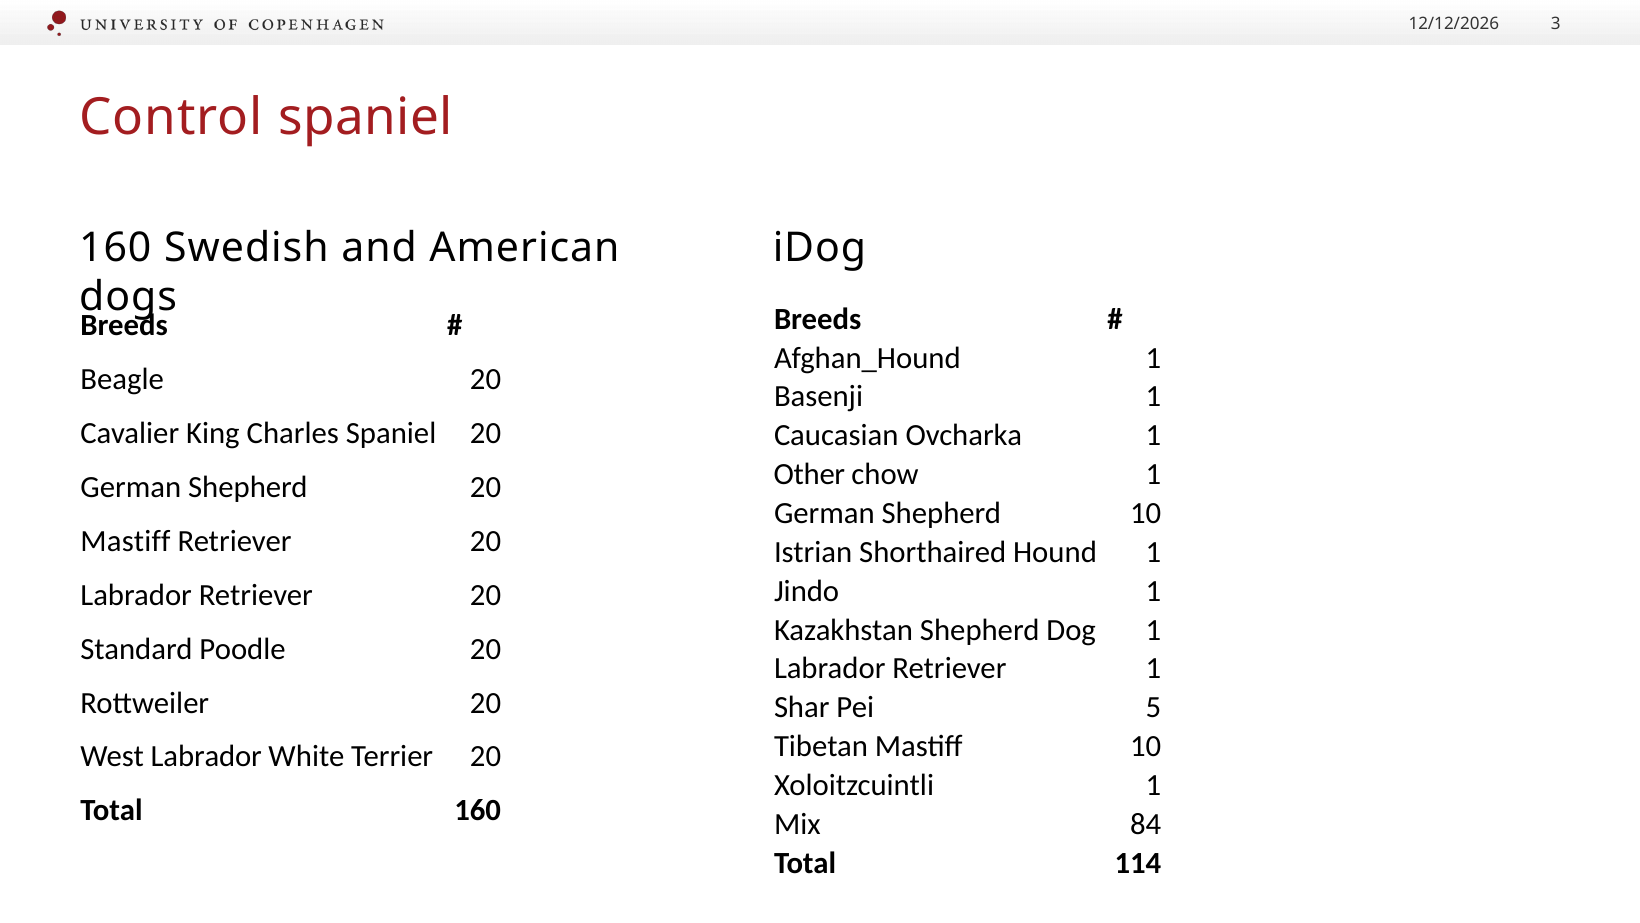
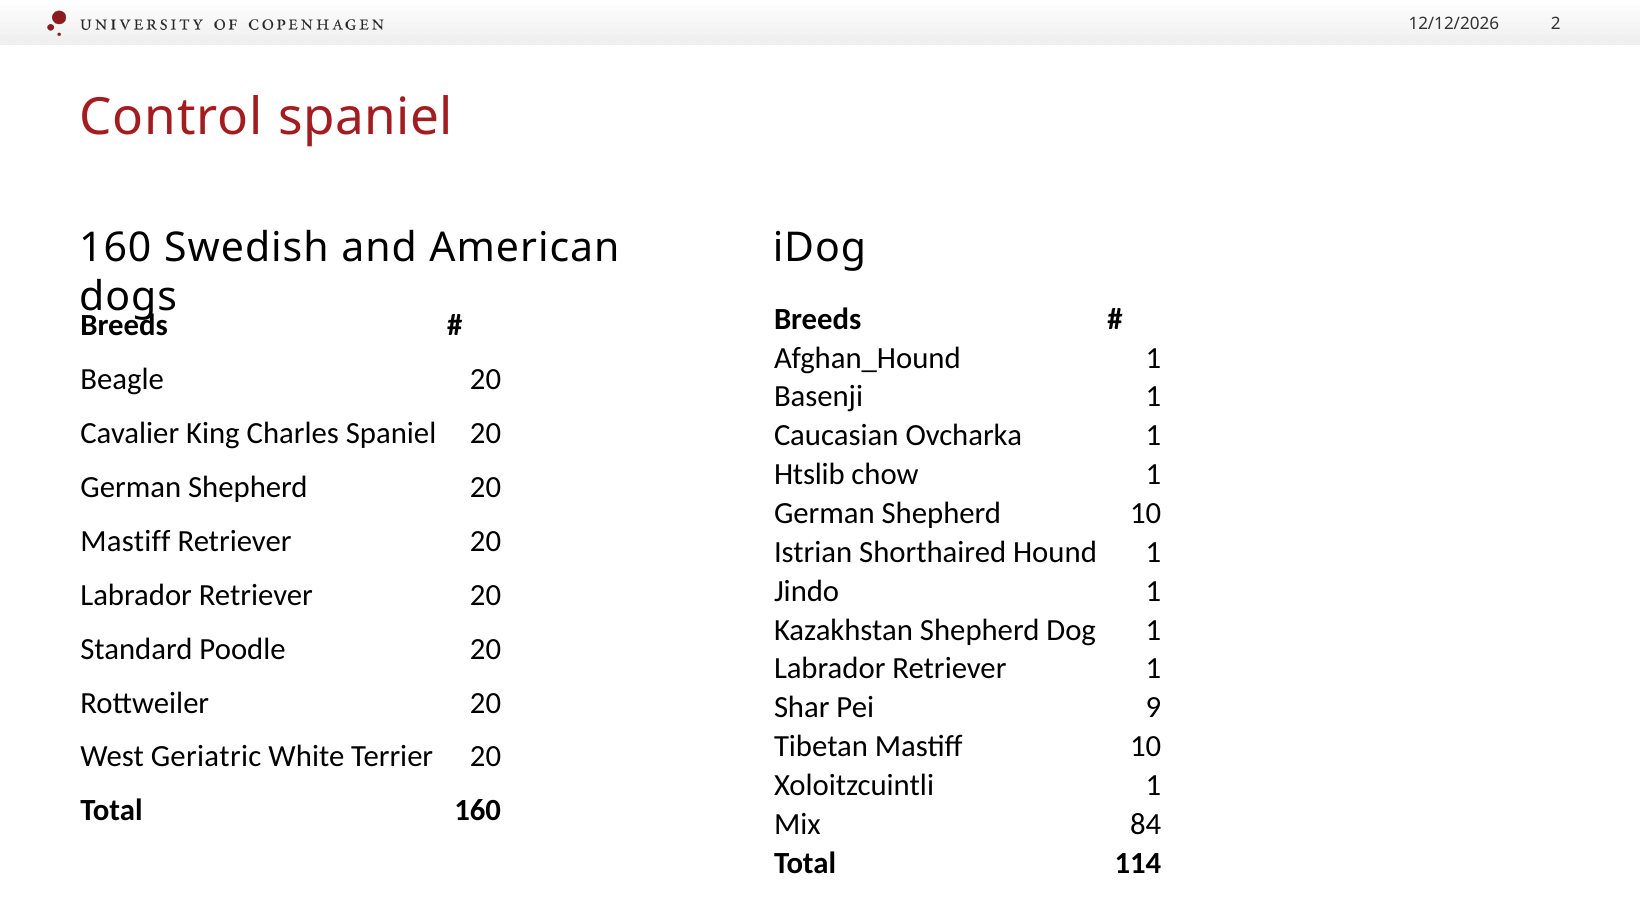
3: 3 -> 2
Other: Other -> Htslib
5: 5 -> 9
West Labrador: Labrador -> Geriatric
